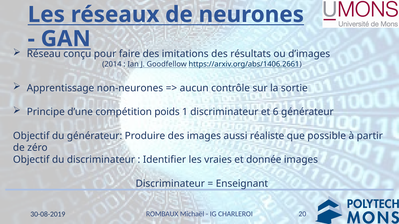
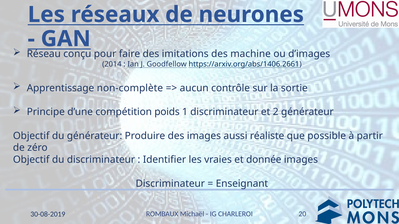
résultats: résultats -> machine
non-neurones: non-neurones -> non-complète
6: 6 -> 2
